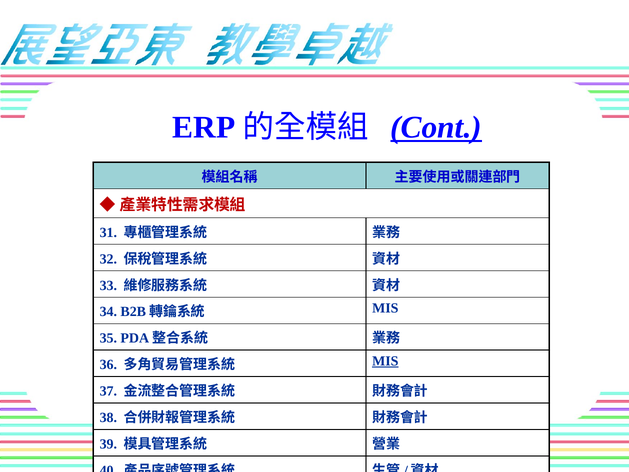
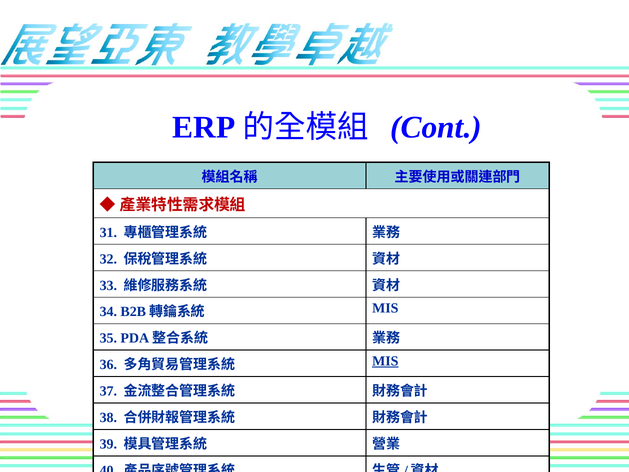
Cont underline: present -> none
